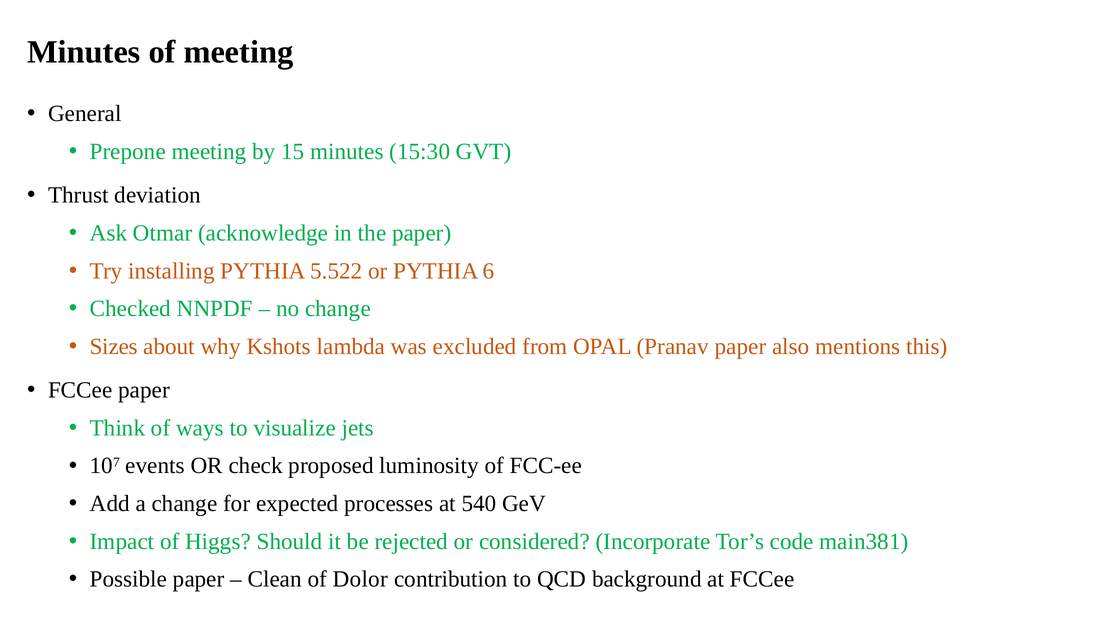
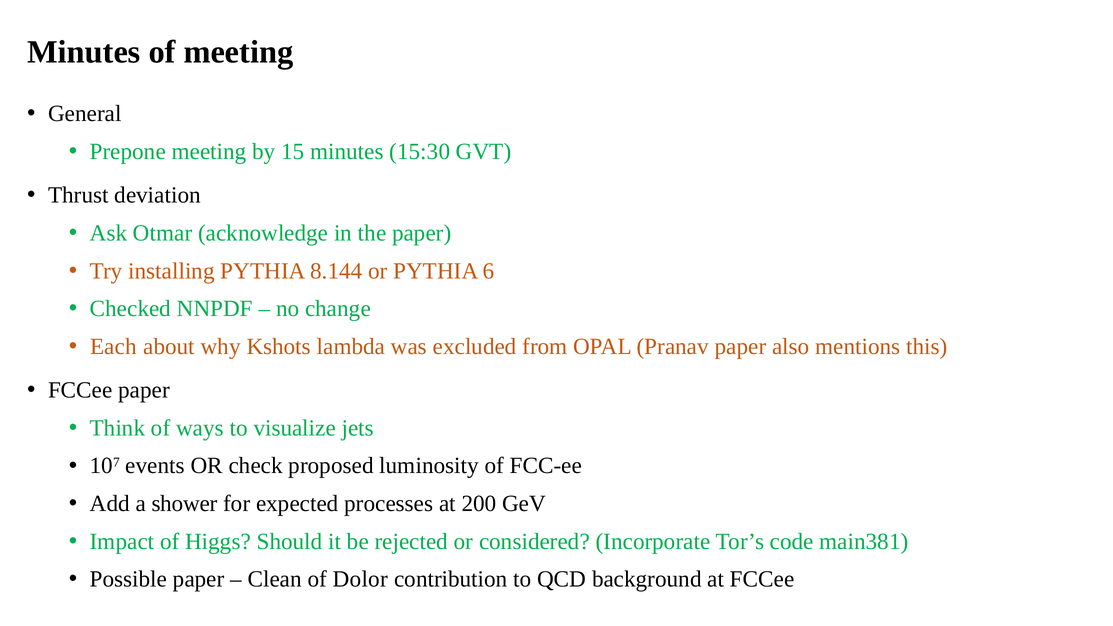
5.522: 5.522 -> 8.144
Sizes: Sizes -> Each
a change: change -> shower
540: 540 -> 200
